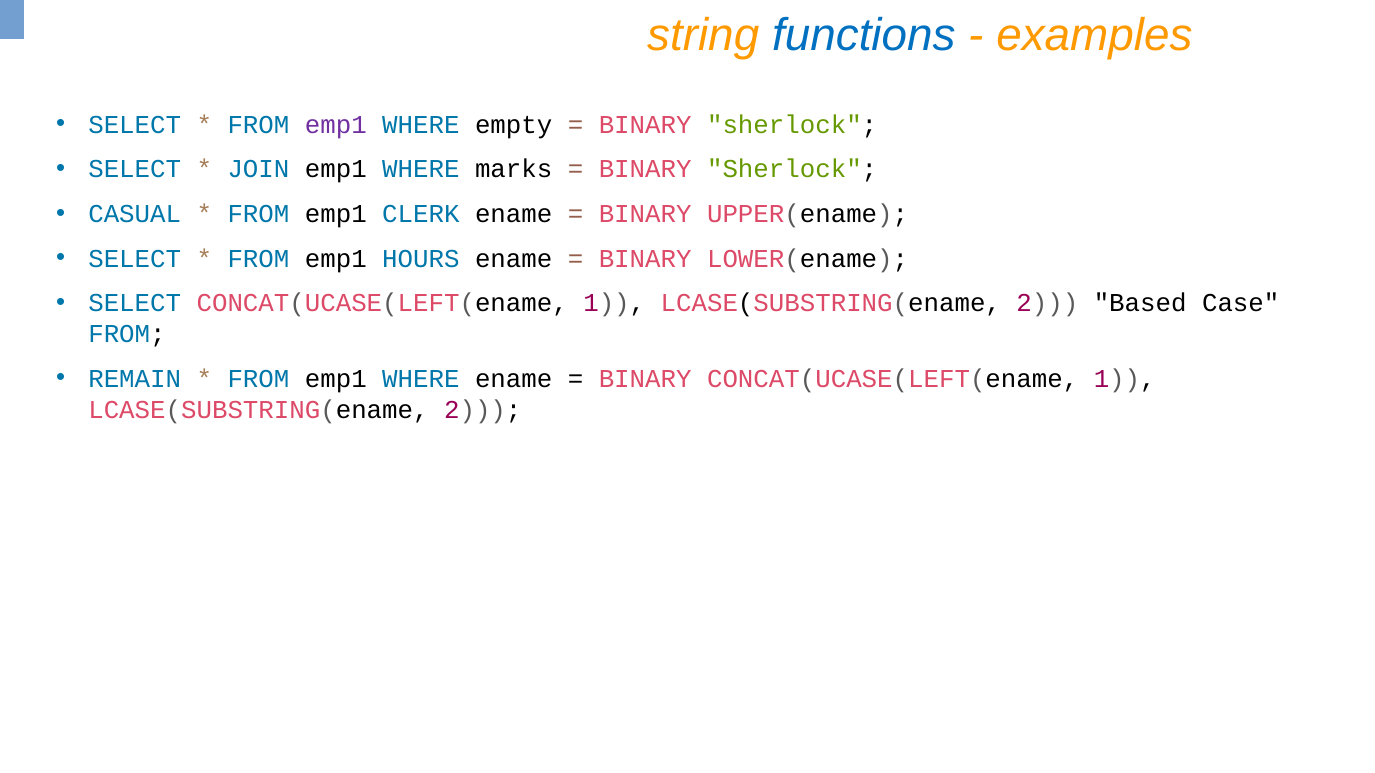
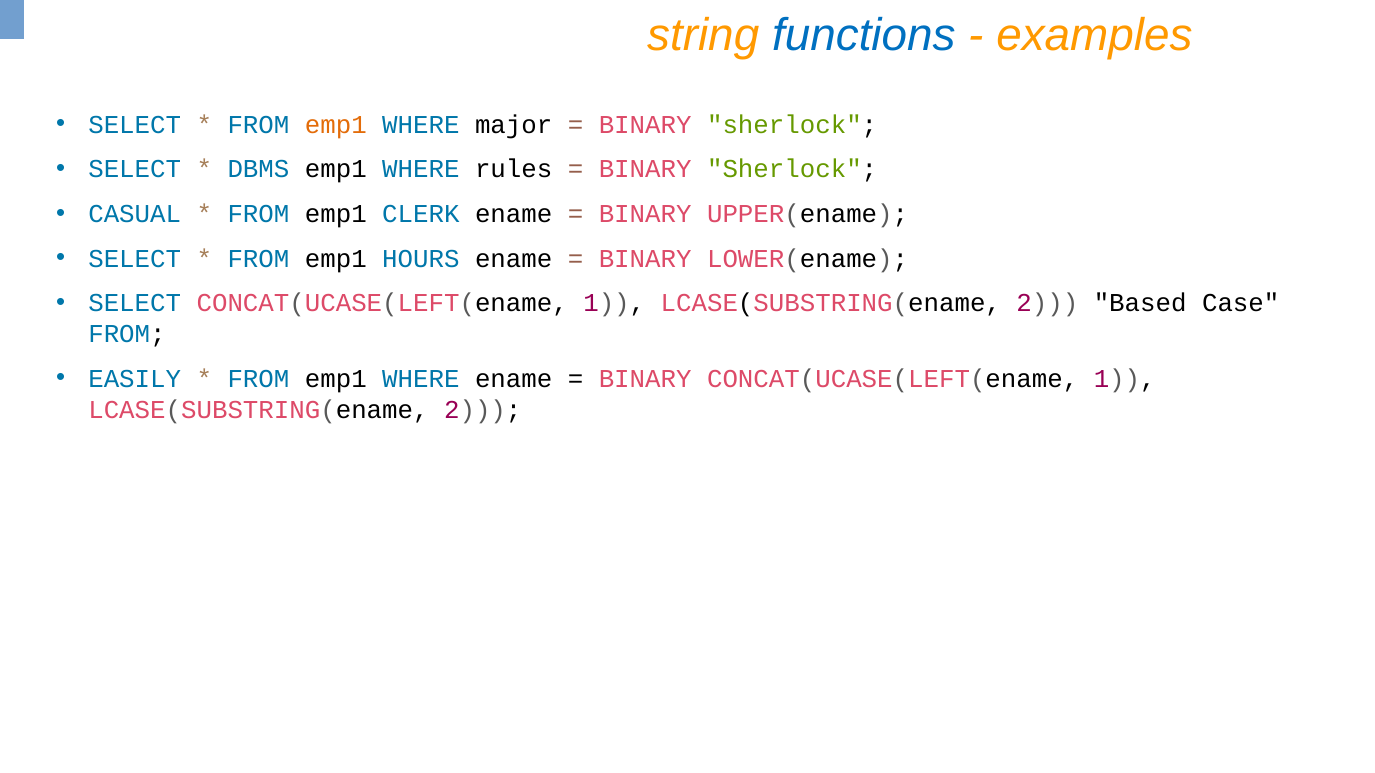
emp1 at (336, 125) colour: purple -> orange
empty: empty -> major
JOIN: JOIN -> DBMS
marks: marks -> rules
REMAIN: REMAIN -> EASILY
